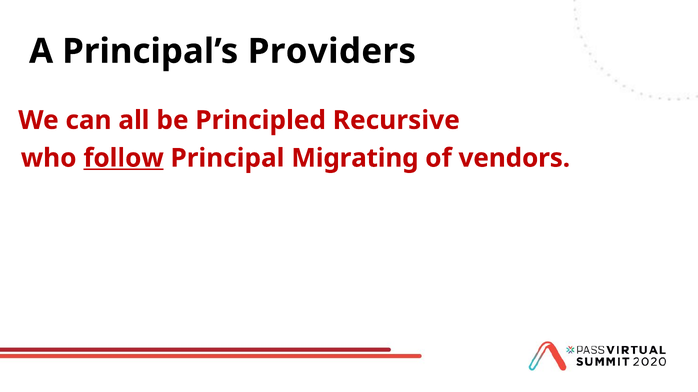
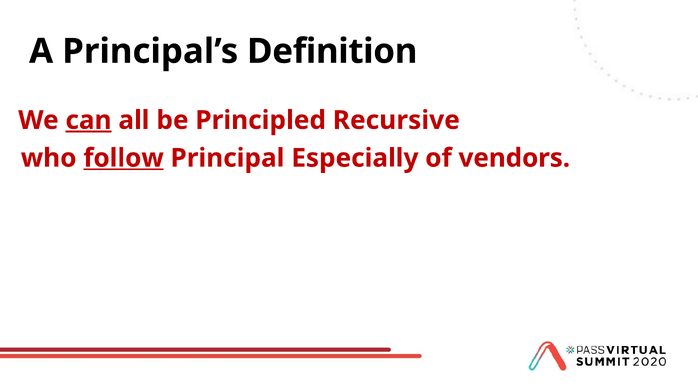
Providers: Providers -> Definition
can underline: none -> present
Migrating: Migrating -> Especially
